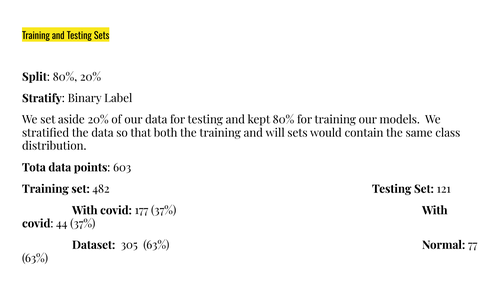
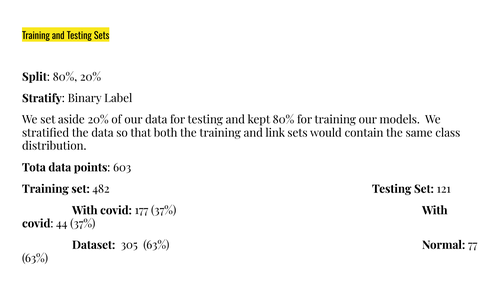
will: will -> link
